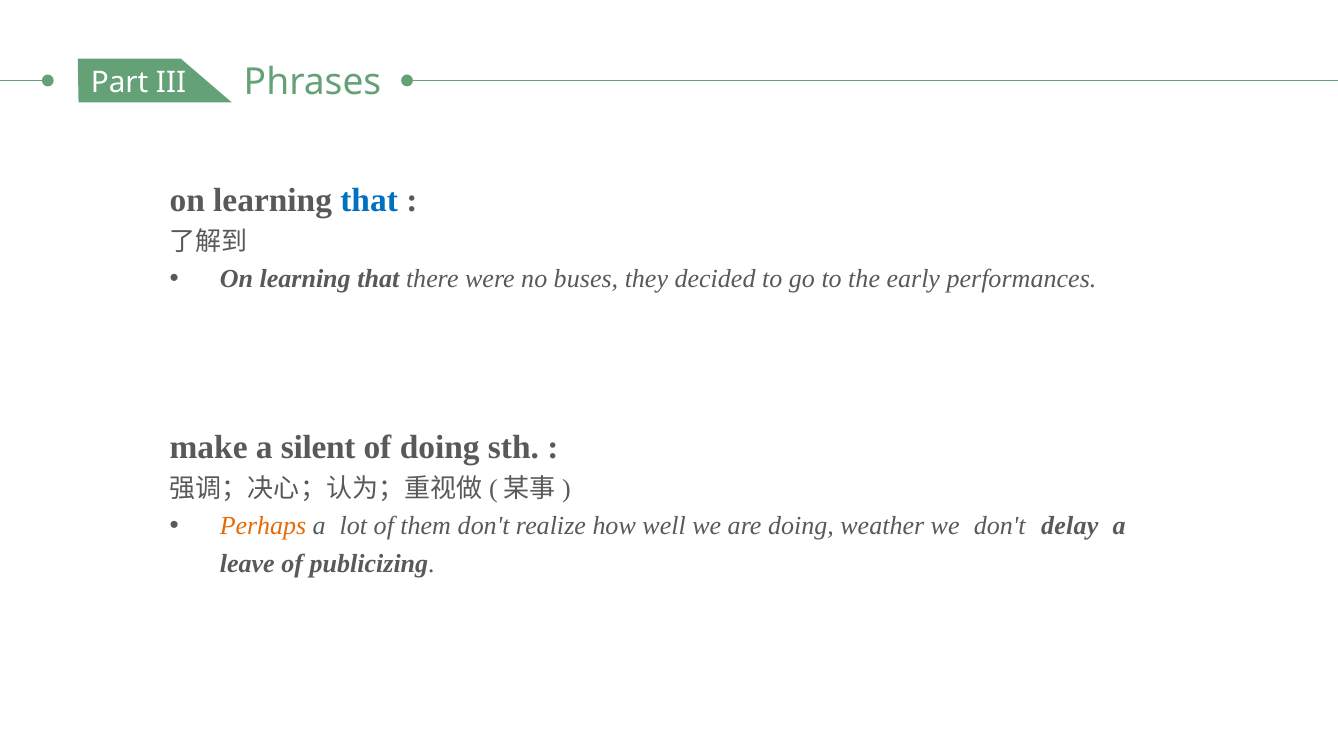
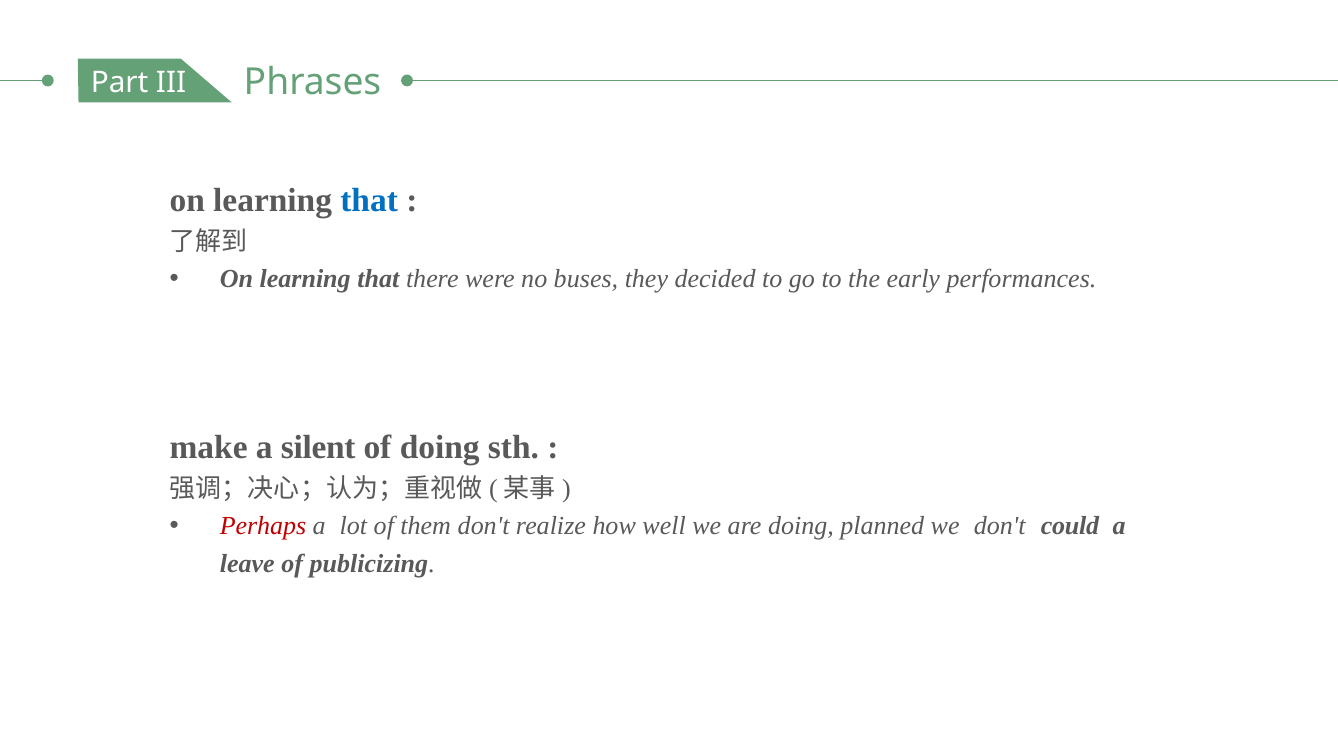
Perhaps colour: orange -> red
weather: weather -> planned
delay: delay -> could
